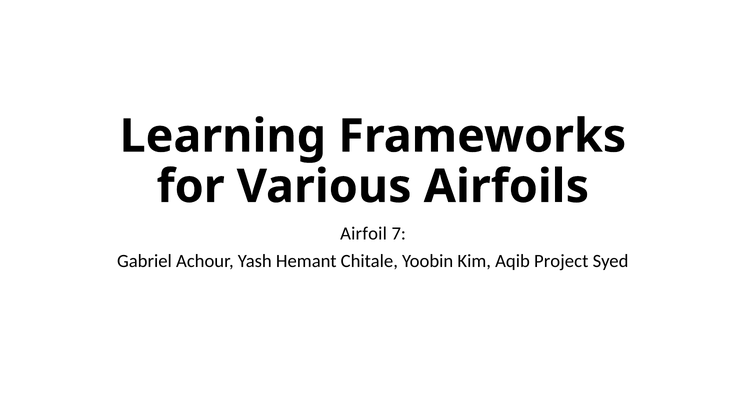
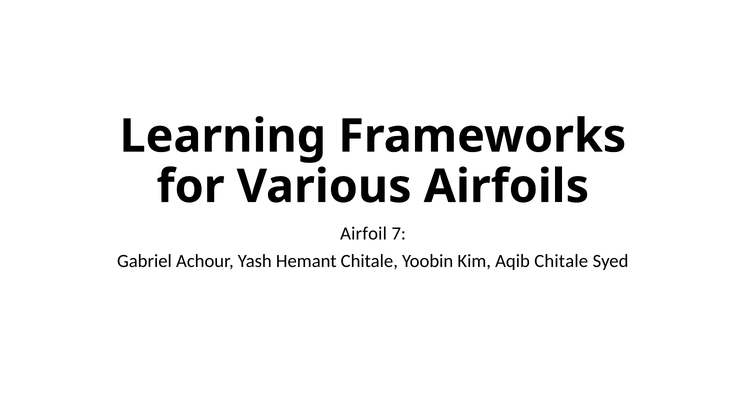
Aqib Project: Project -> Chitale
